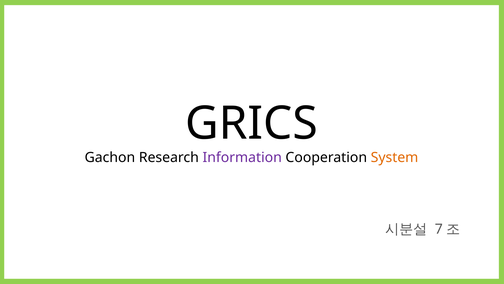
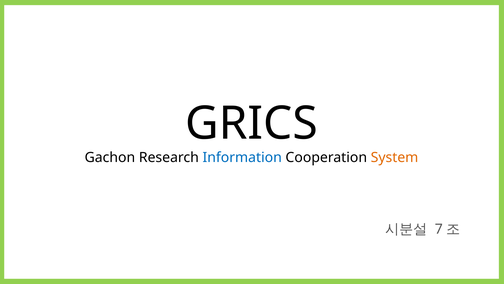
Information colour: purple -> blue
